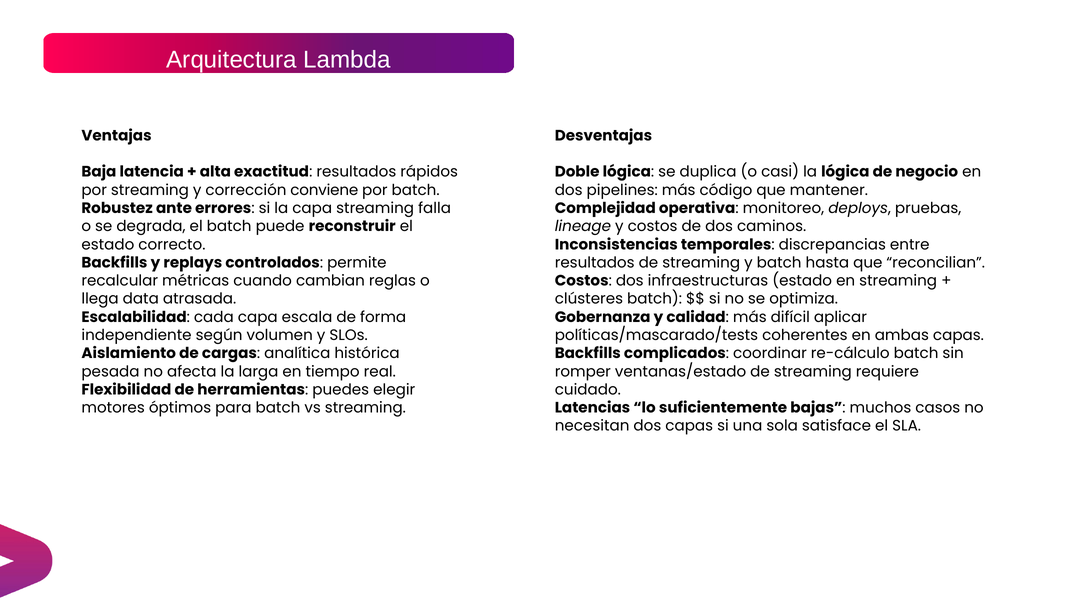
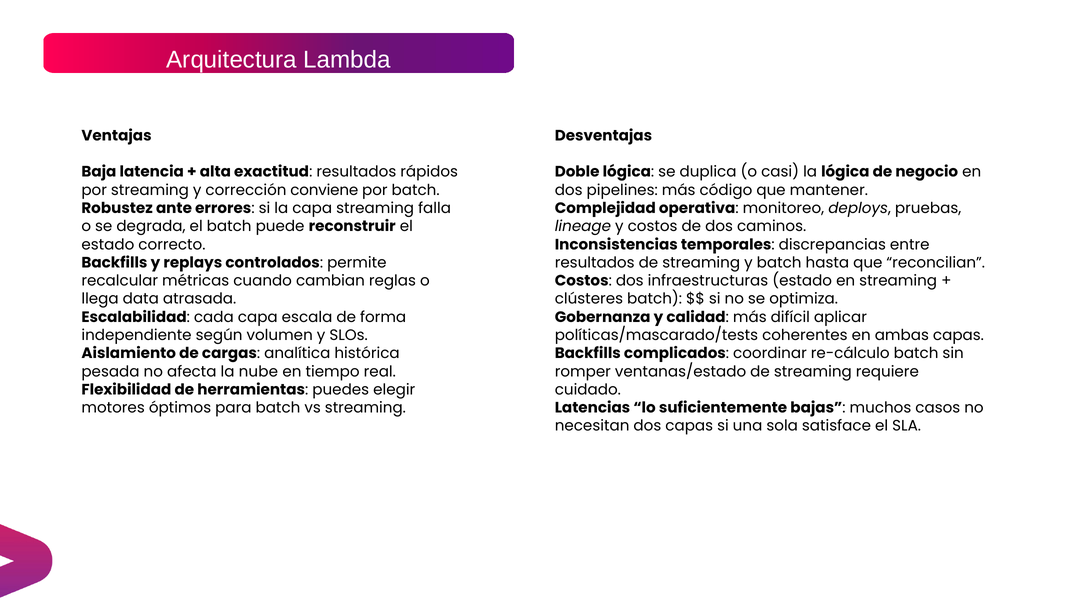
larga: larga -> nube
